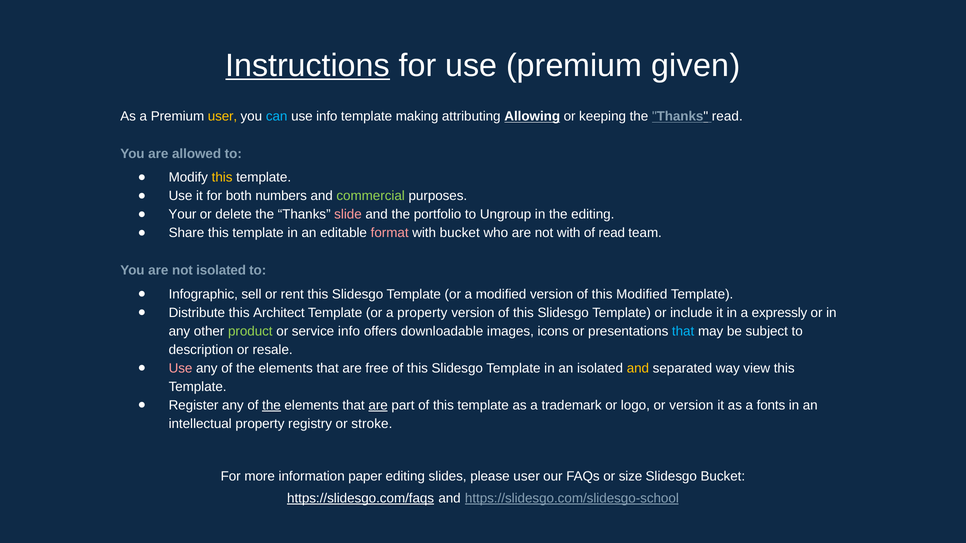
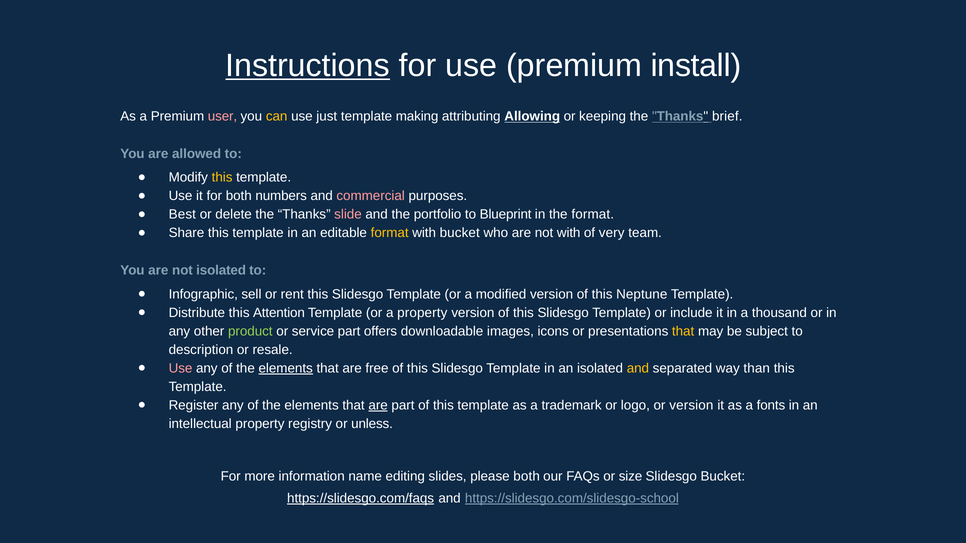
given: given -> install
user at (223, 116) colour: yellow -> pink
can colour: light blue -> yellow
use info: info -> just
Thanks read: read -> brief
commercial colour: light green -> pink
Your: Your -> Best
Ungroup: Ungroup -> Blueprint
the editing: editing -> format
format at (390, 233) colour: pink -> yellow
of read: read -> very
this Modified: Modified -> Neptune
Architect: Architect -> Attention
expressly: expressly -> thousand
service info: info -> part
that at (683, 331) colour: light blue -> yellow
elements at (286, 368) underline: none -> present
view: view -> than
the at (272, 405) underline: present -> none
stroke: stroke -> unless
paper: paper -> name
please user: user -> both
